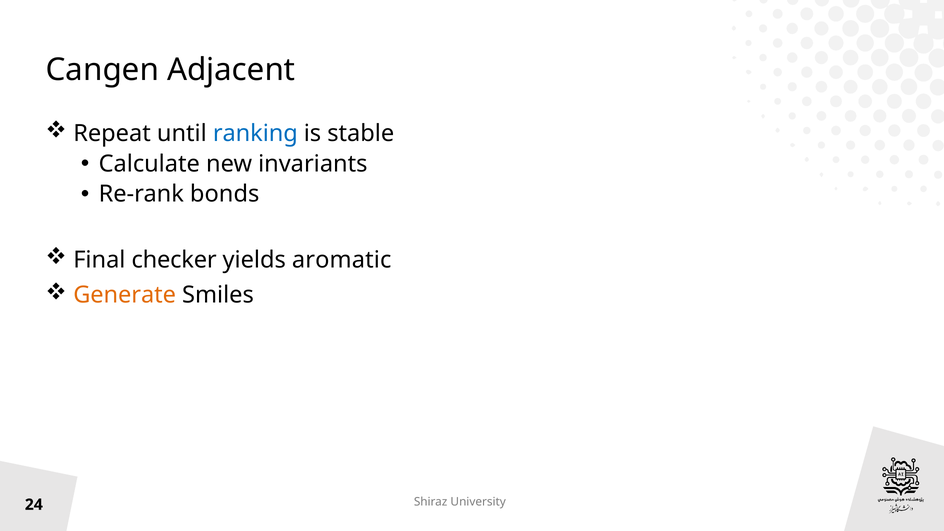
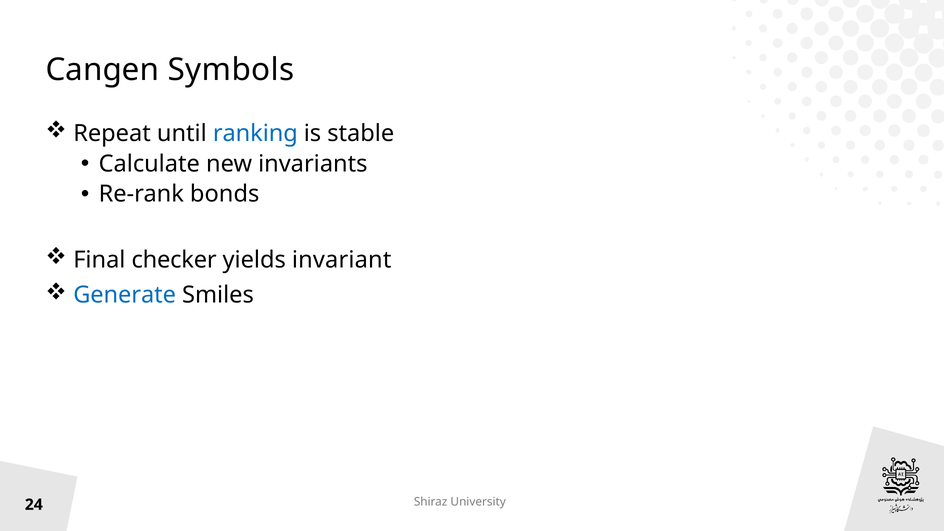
Adjacent: Adjacent -> Symbols
aromatic: aromatic -> invariant
Generate colour: orange -> blue
